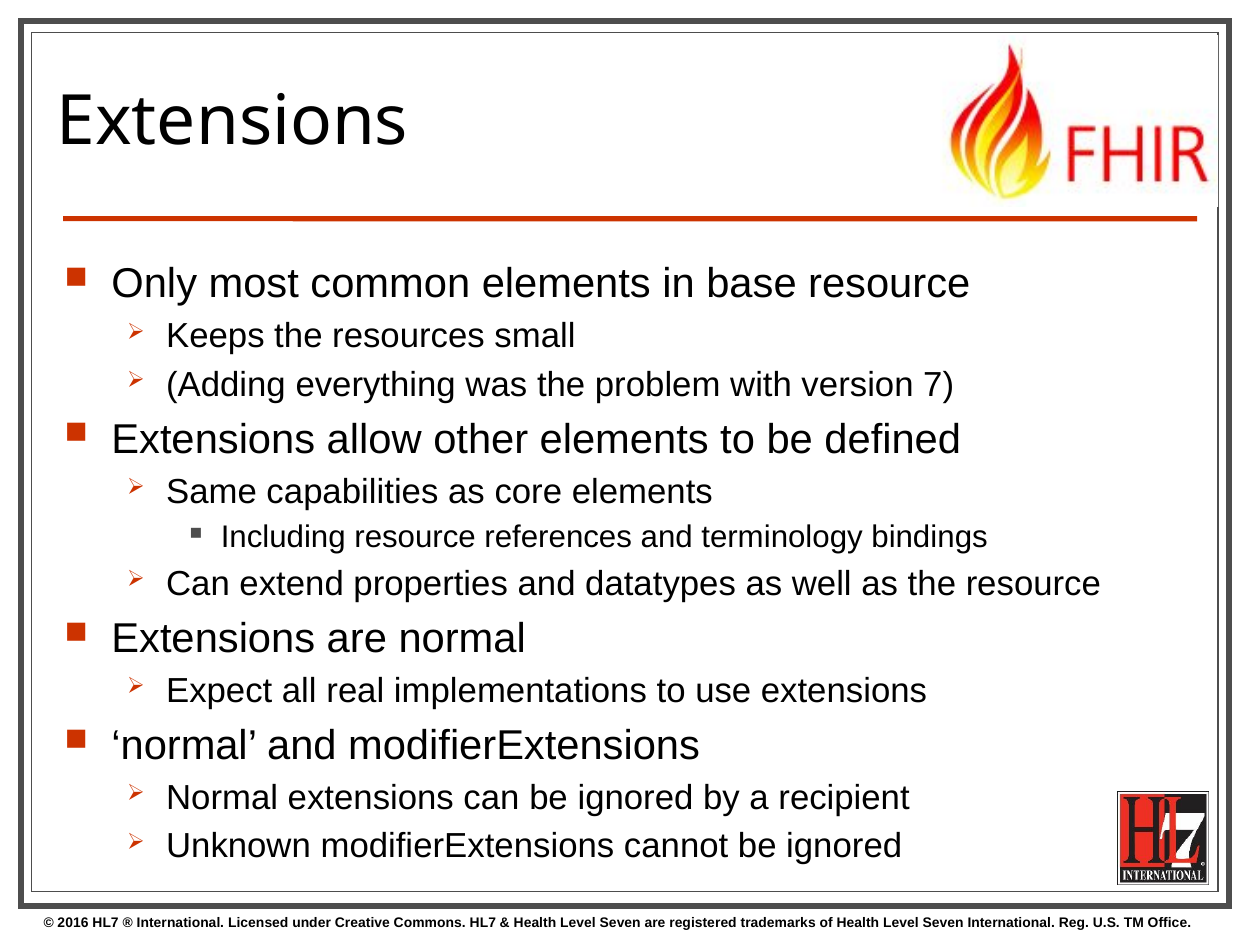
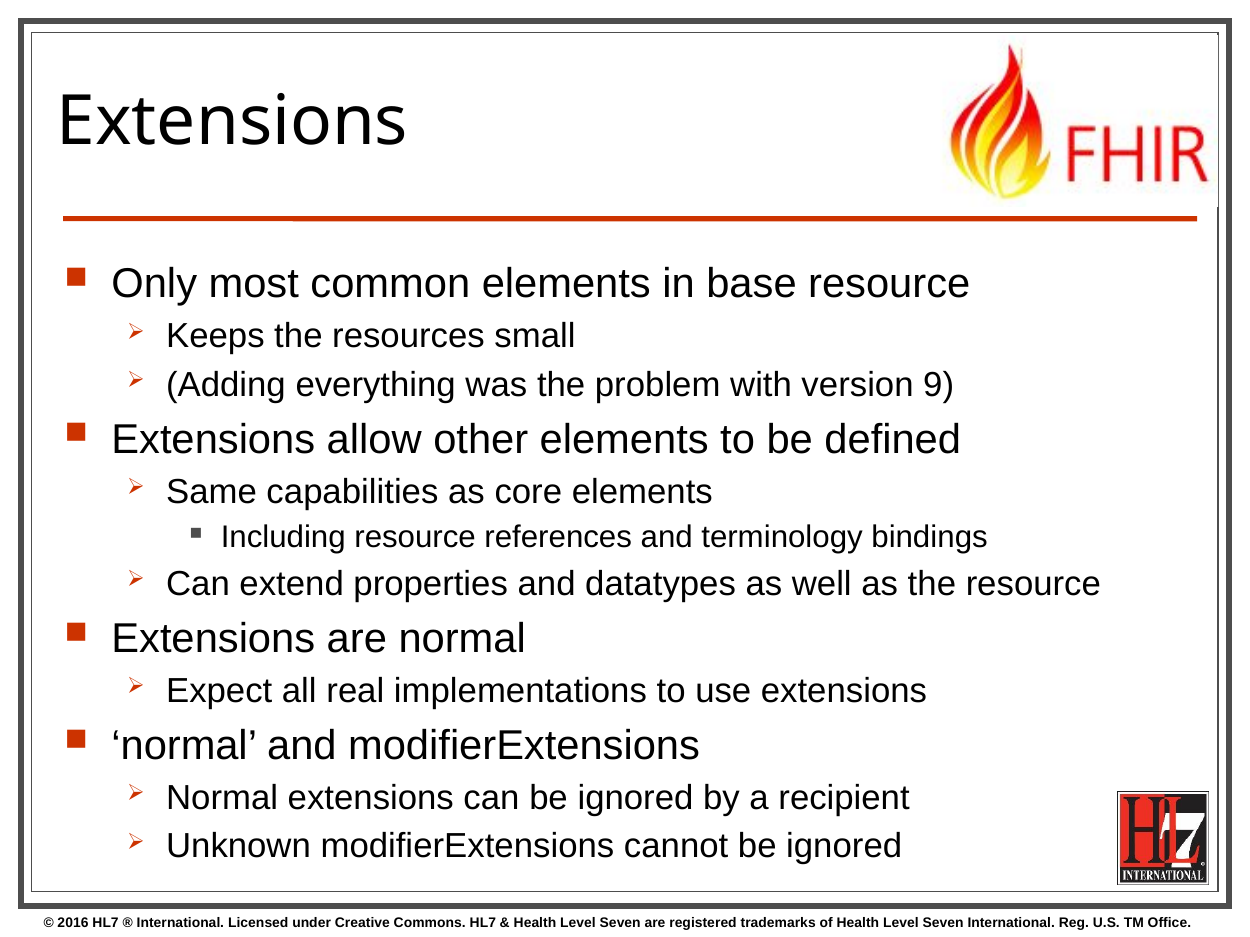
7: 7 -> 9
